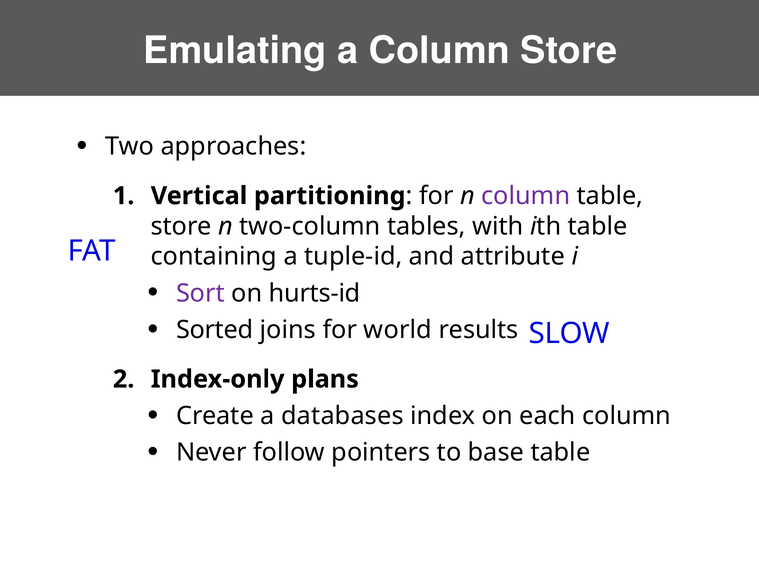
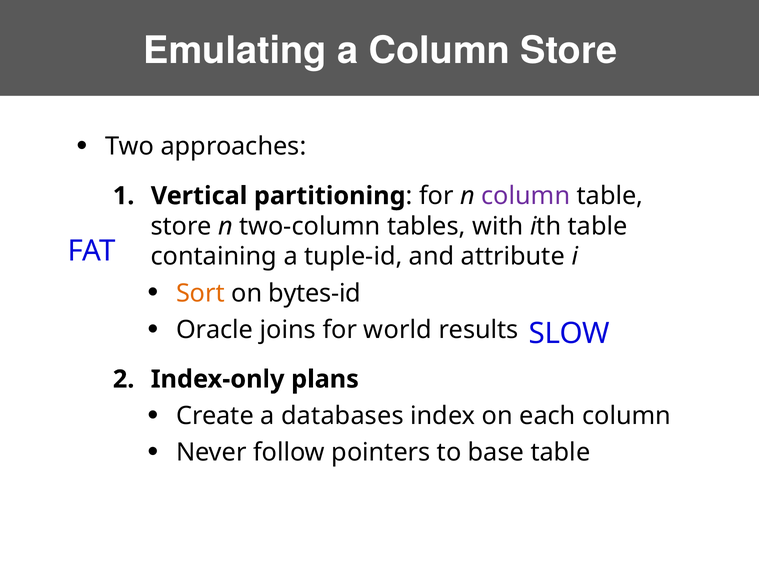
Sort colour: purple -> orange
hurts-id: hurts-id -> bytes-id
Sorted: Sorted -> Oracle
